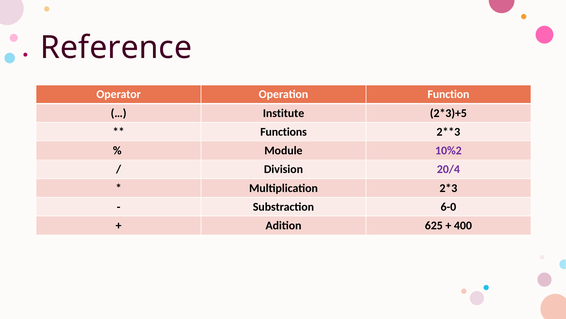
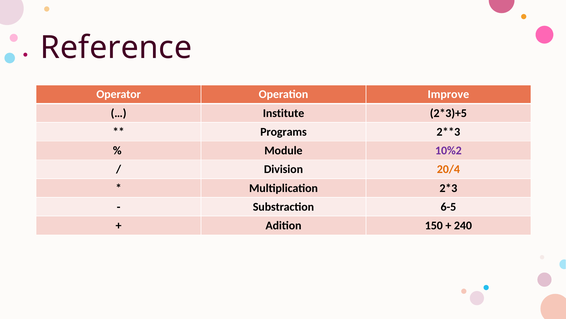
Function: Function -> Improve
Functions: Functions -> Programs
20/4 colour: purple -> orange
6-0: 6-0 -> 6-5
625: 625 -> 150
400: 400 -> 240
